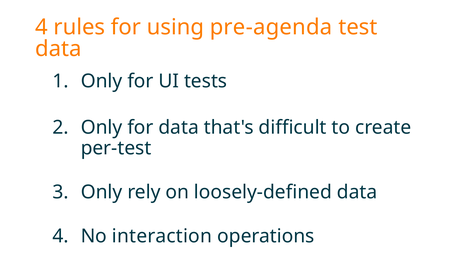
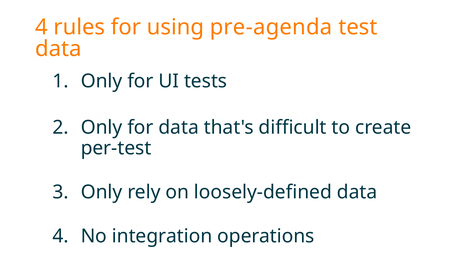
interaction: interaction -> integration
